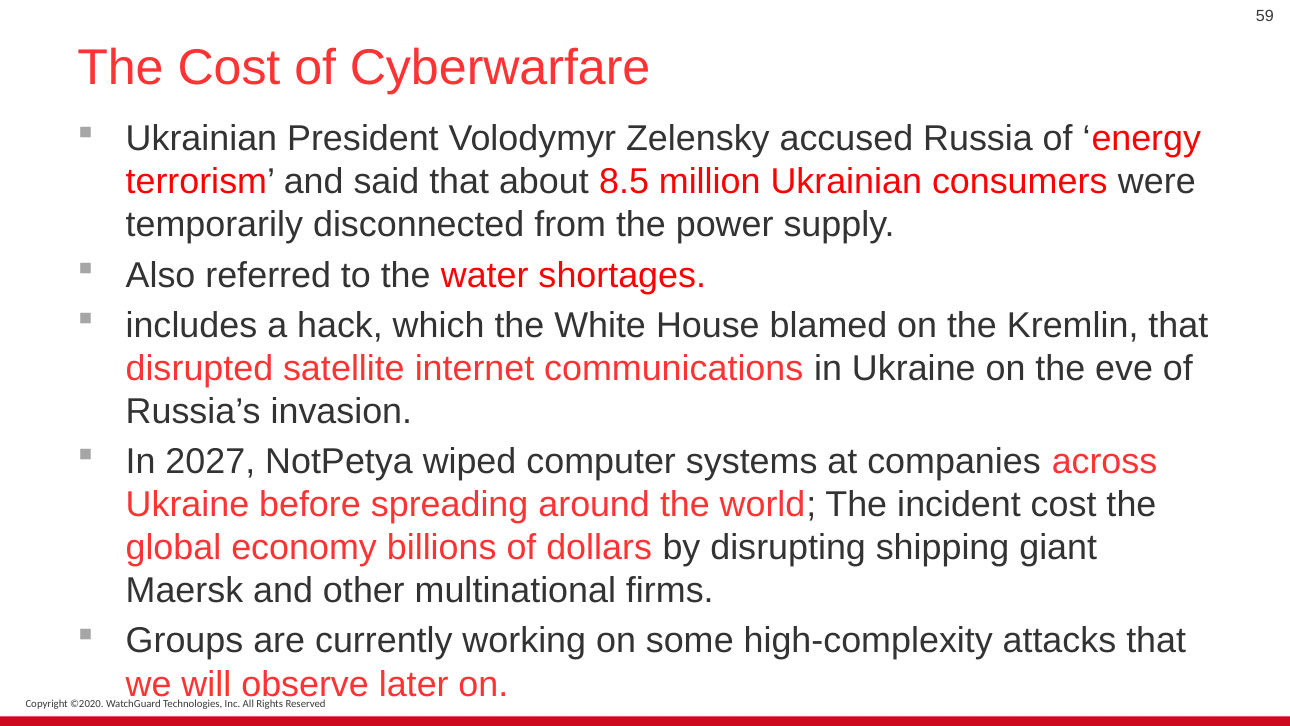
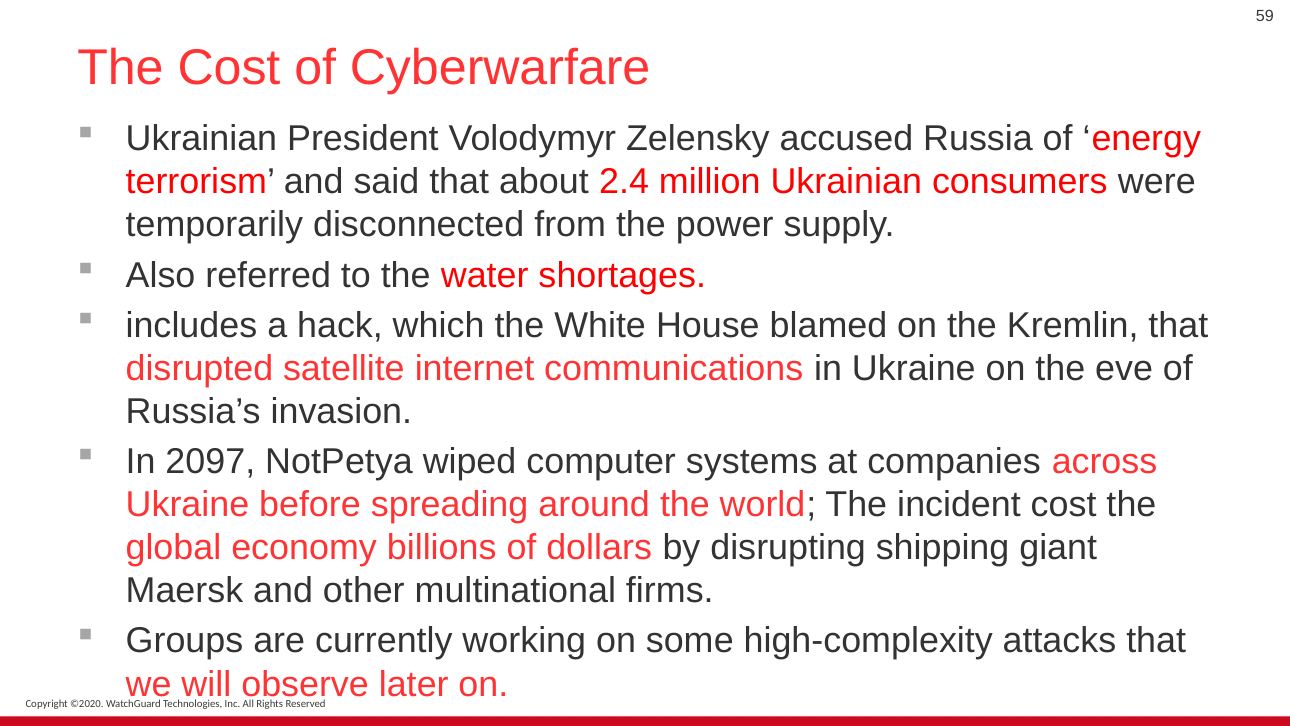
8.5: 8.5 -> 2.4
2027: 2027 -> 2097
